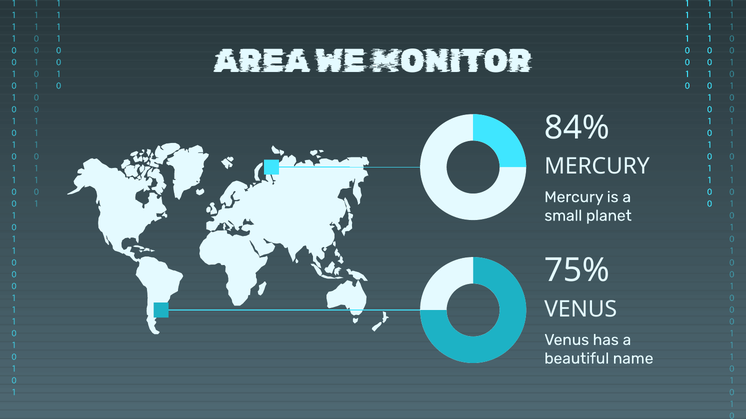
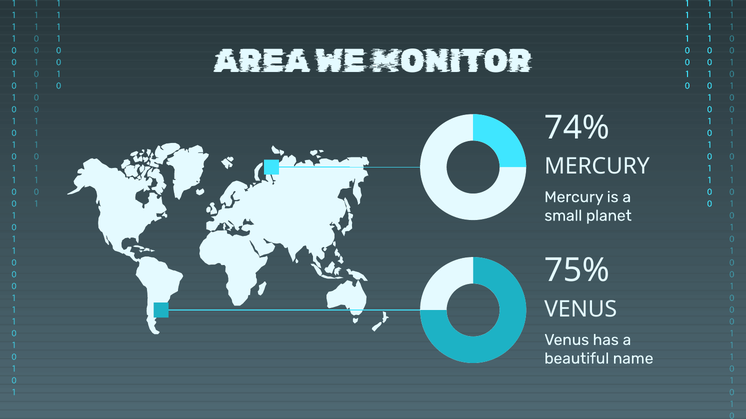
84%: 84% -> 74%
